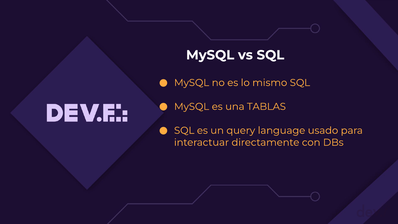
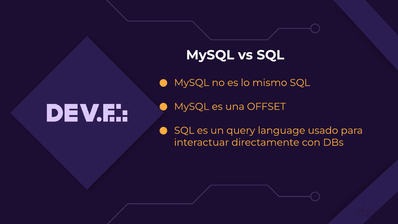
TABLAS: TABLAS -> OFFSET
